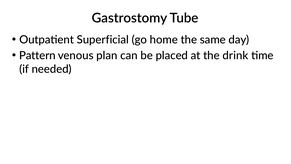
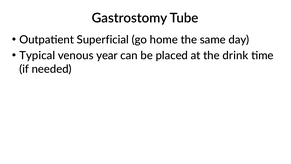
Pattern: Pattern -> Typical
plan: plan -> year
